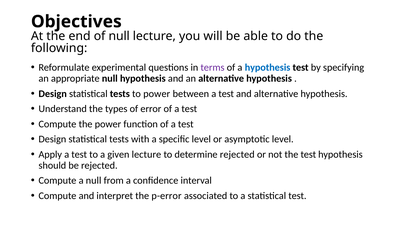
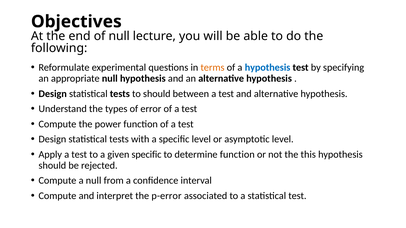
terms colour: purple -> orange
to power: power -> should
given lecture: lecture -> specific
determine rejected: rejected -> function
the test: test -> this
